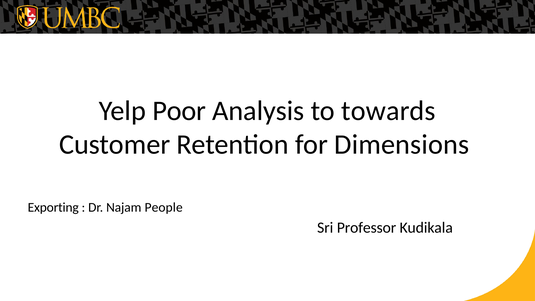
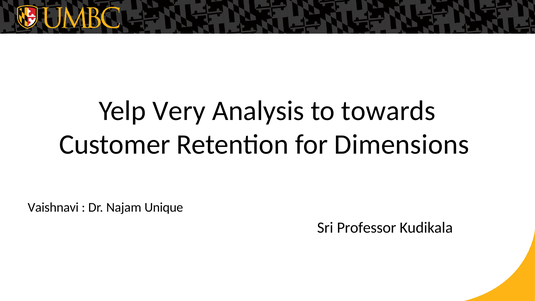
Poor: Poor -> Very
Exporting: Exporting -> Vaishnavi
People: People -> Unique
